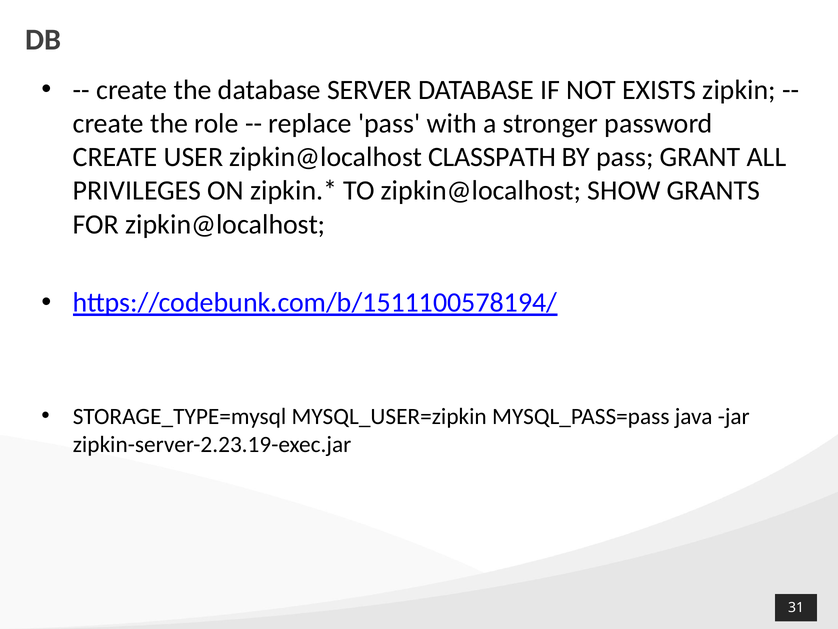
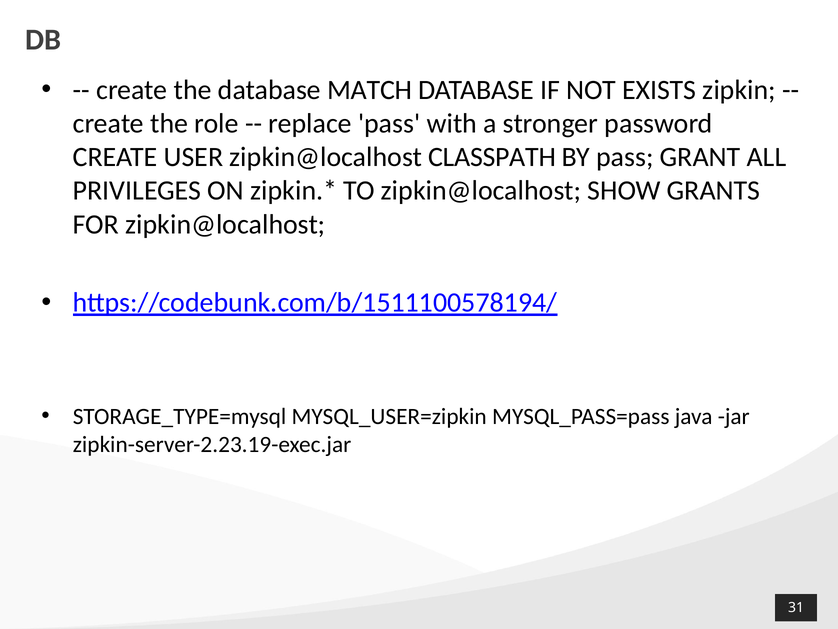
SERVER: SERVER -> MATCH
